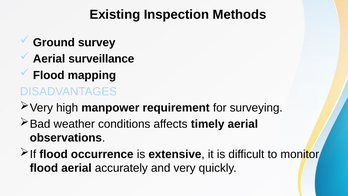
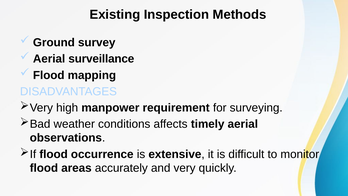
flood aerial: aerial -> areas
